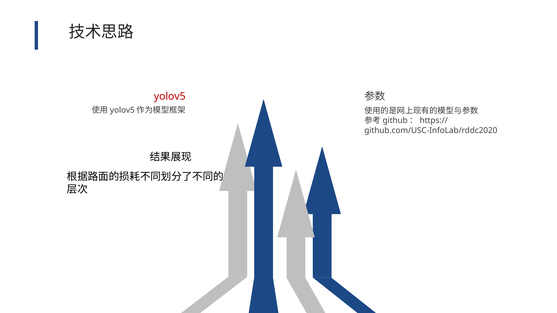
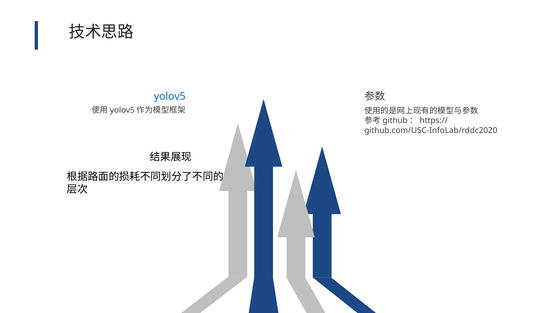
yolov5 colour: red -> blue
